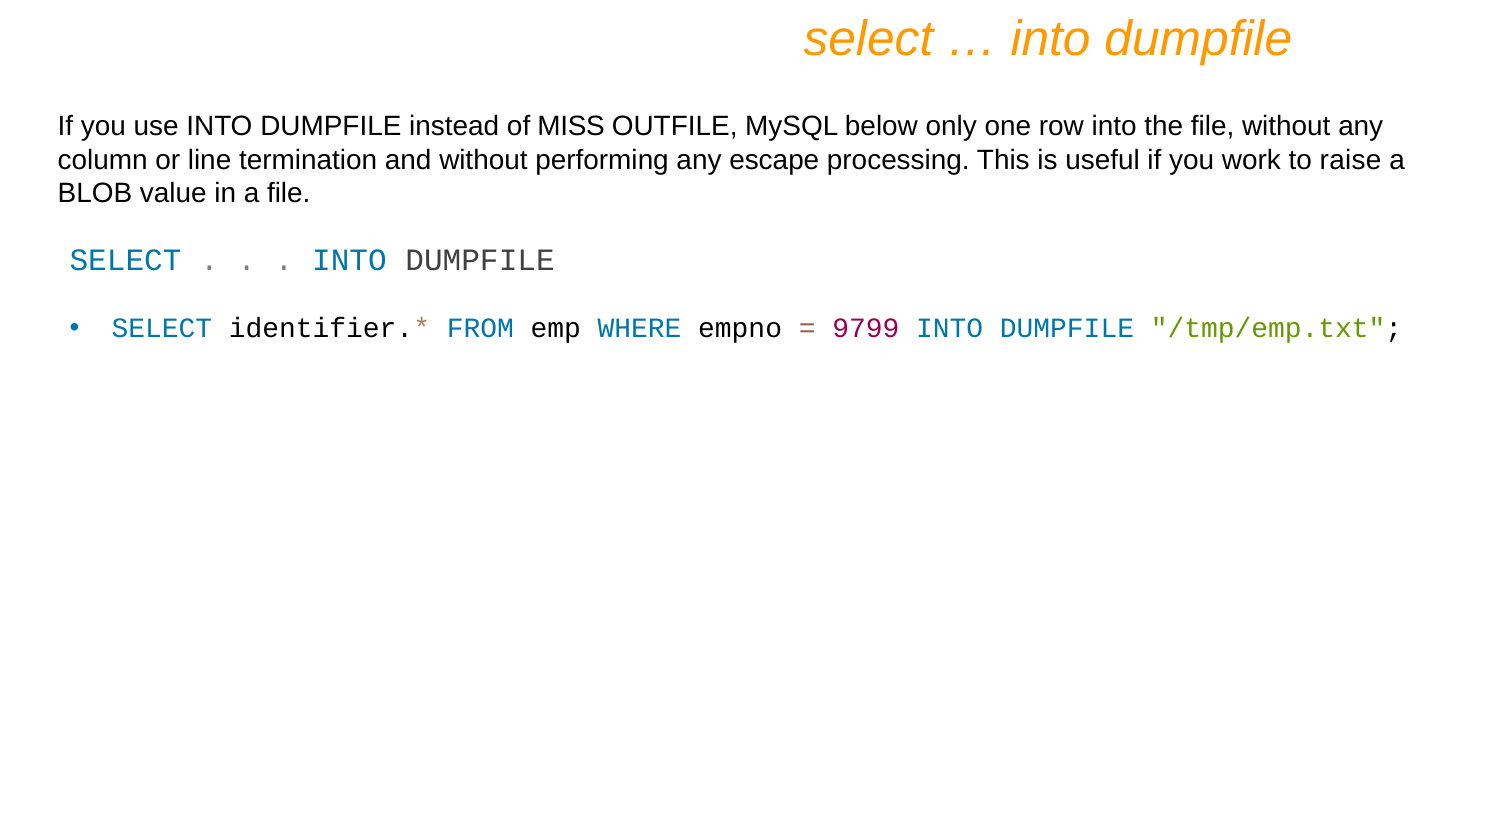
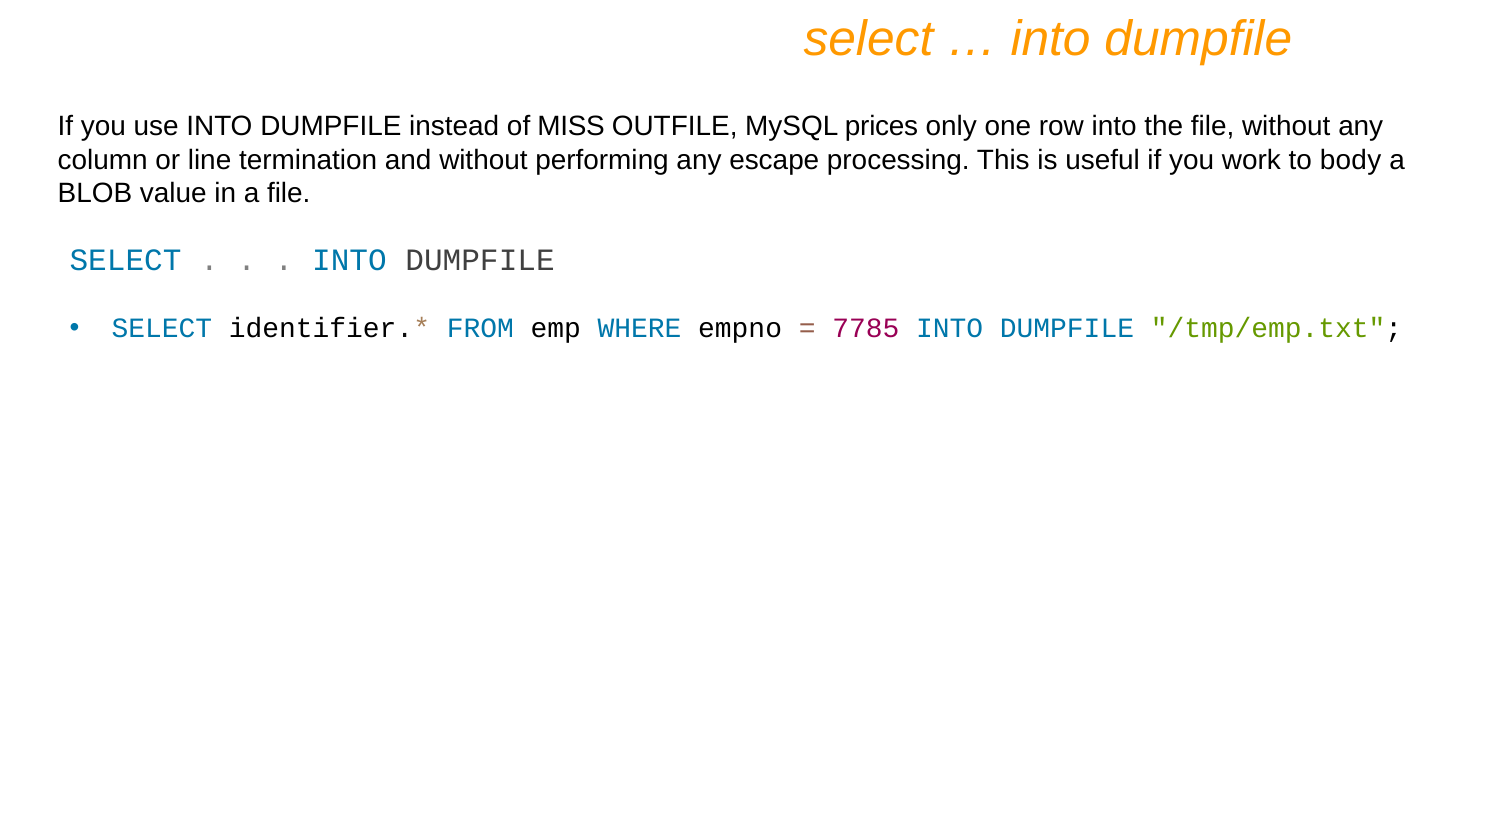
below: below -> prices
raise: raise -> body
9799: 9799 -> 7785
